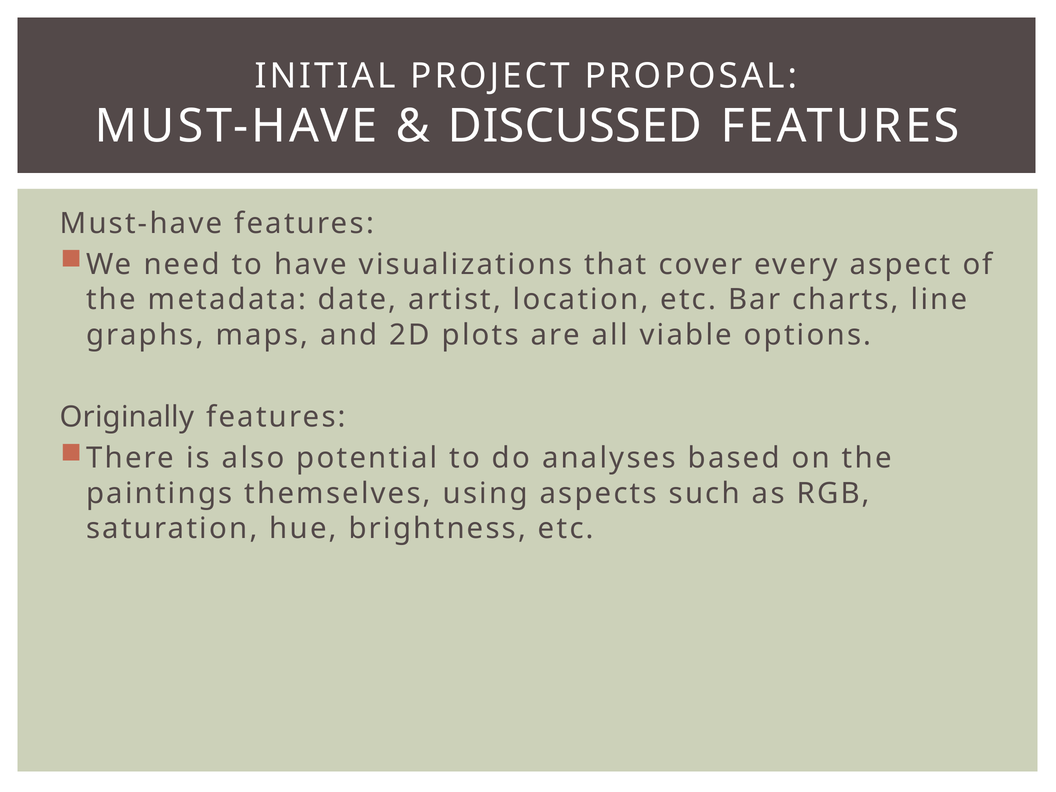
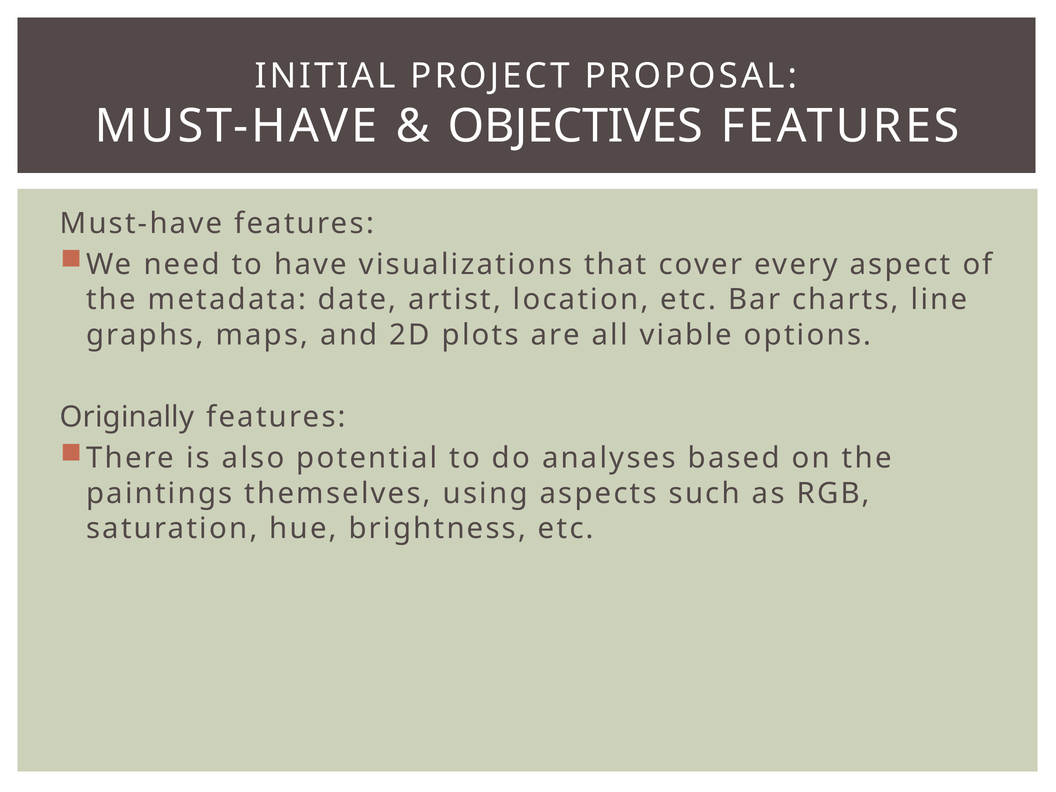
DISCUSSED: DISCUSSED -> OBJECTIVES
